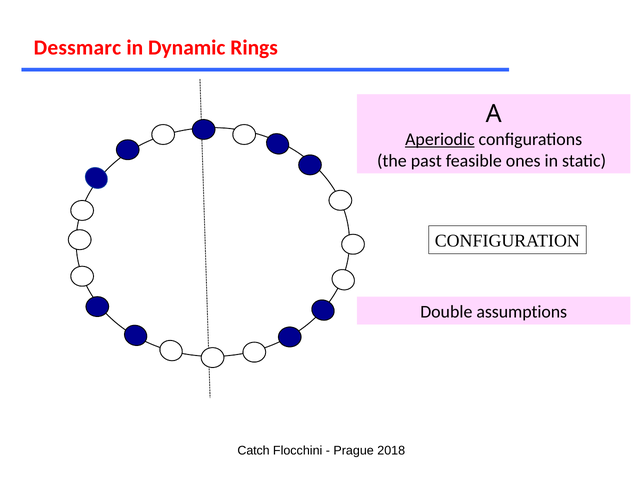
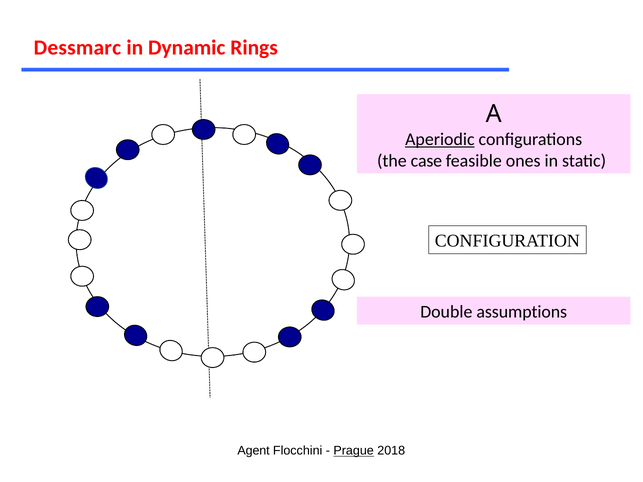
past: past -> case
Catch: Catch -> Agent
Prague underline: none -> present
